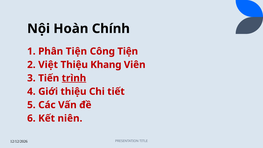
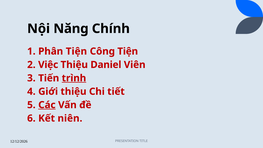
Hoàn: Hoàn -> Năng
Việt: Việt -> Việc
Khang: Khang -> Daniel
Các underline: none -> present
